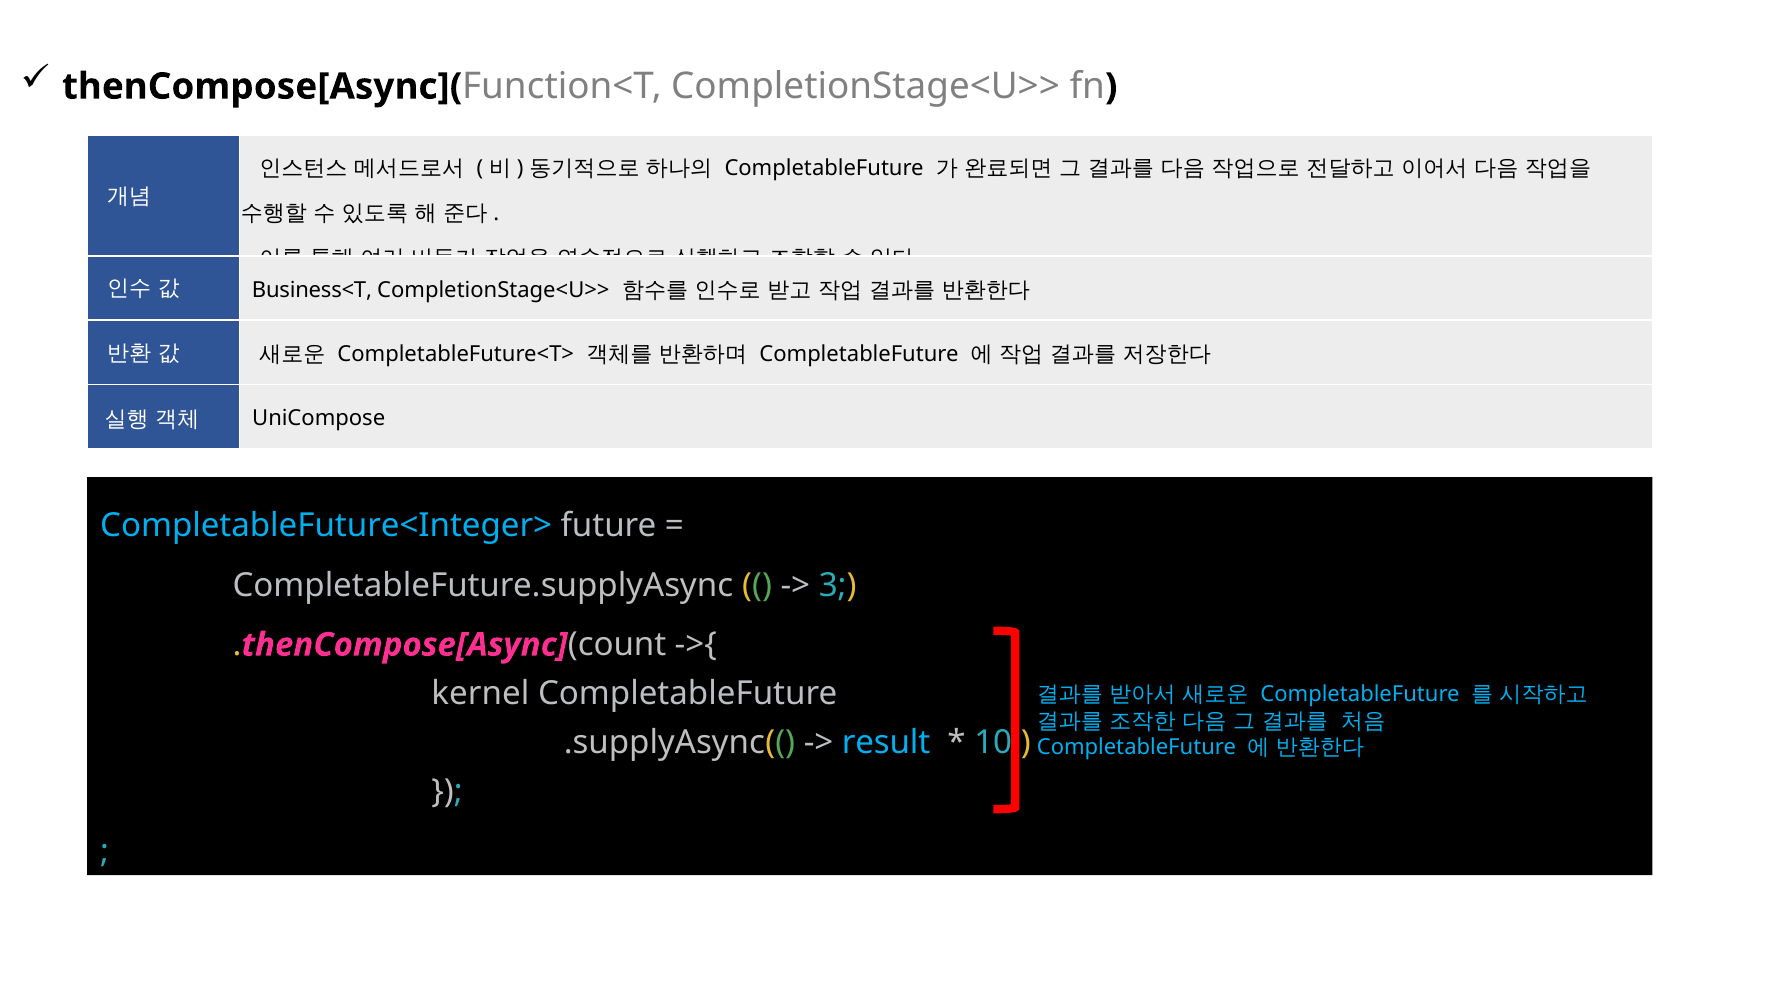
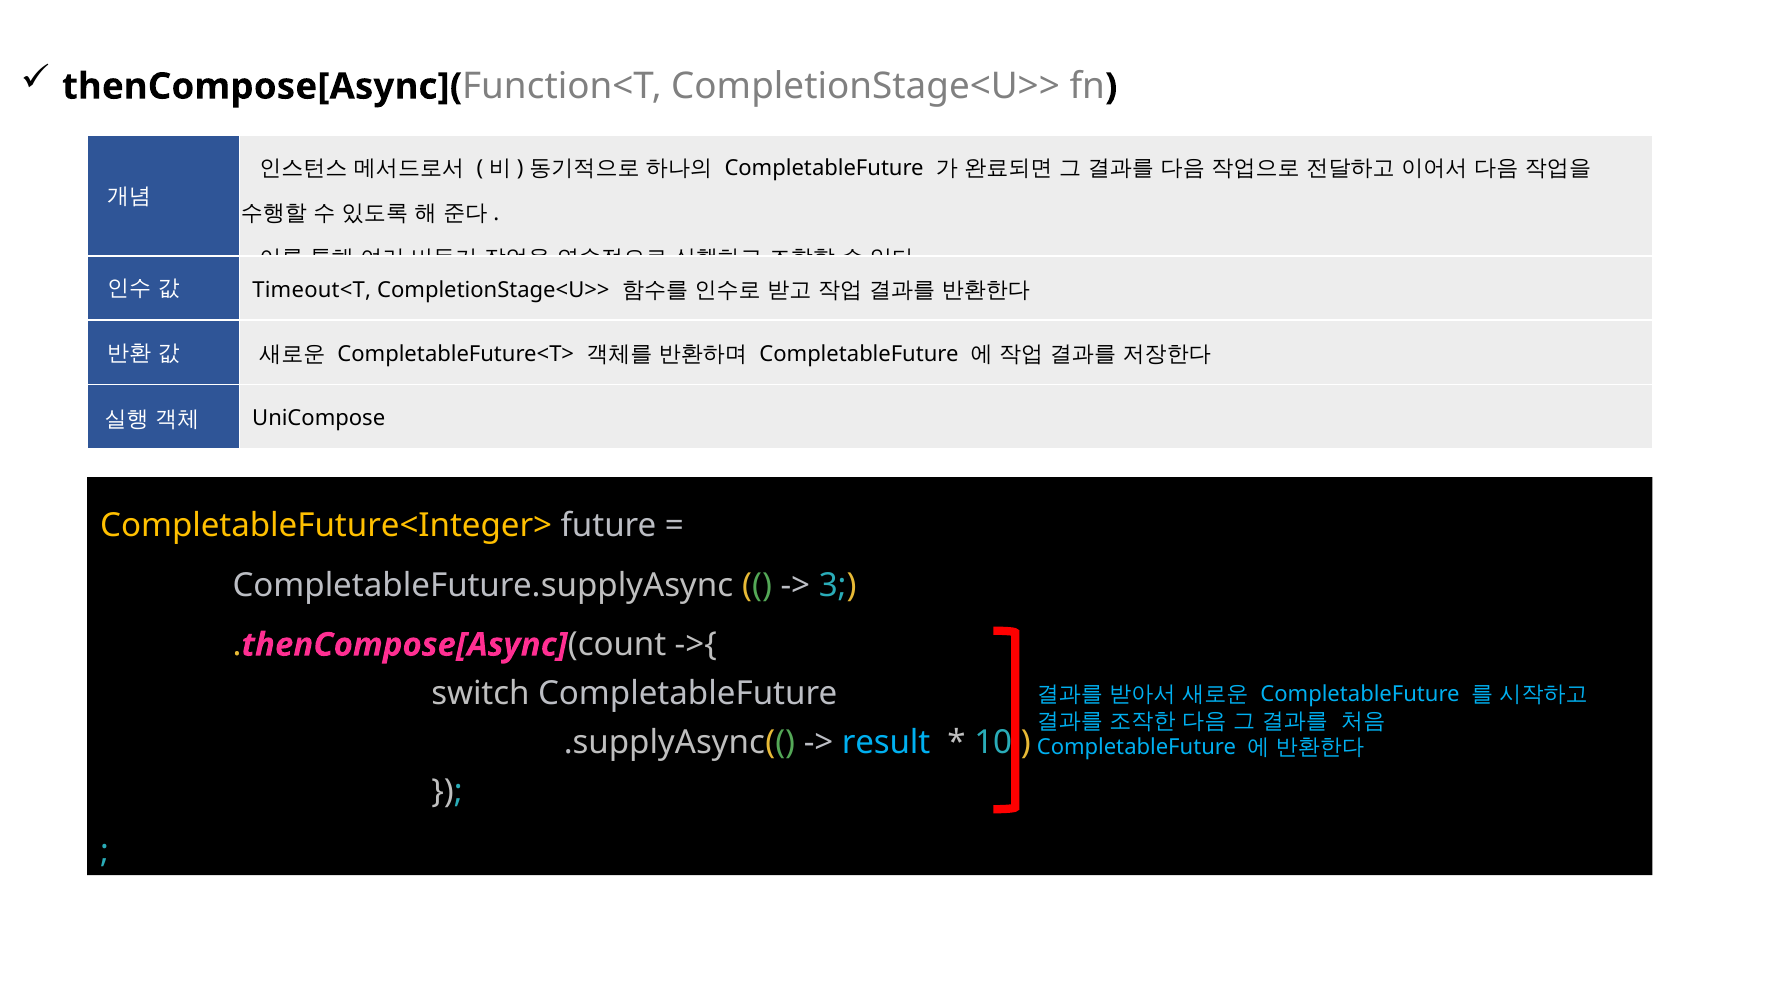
Business<T: Business<T -> Timeout<T
CompletableFuture<Integer> colour: light blue -> yellow
kernel: kernel -> switch
